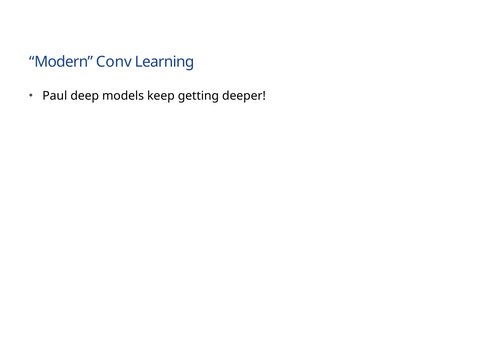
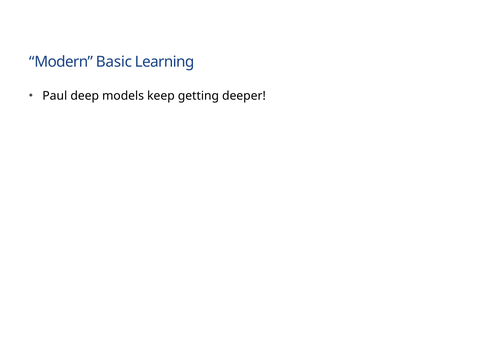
Conv: Conv -> Basic
